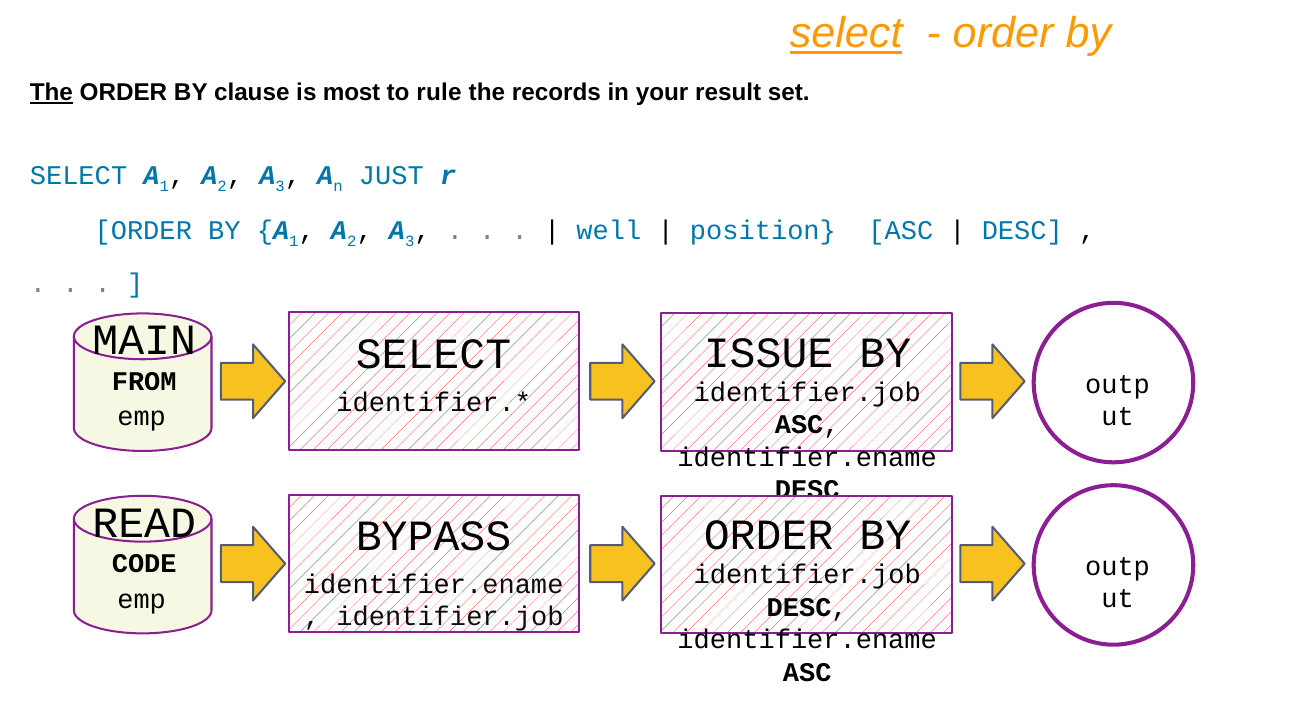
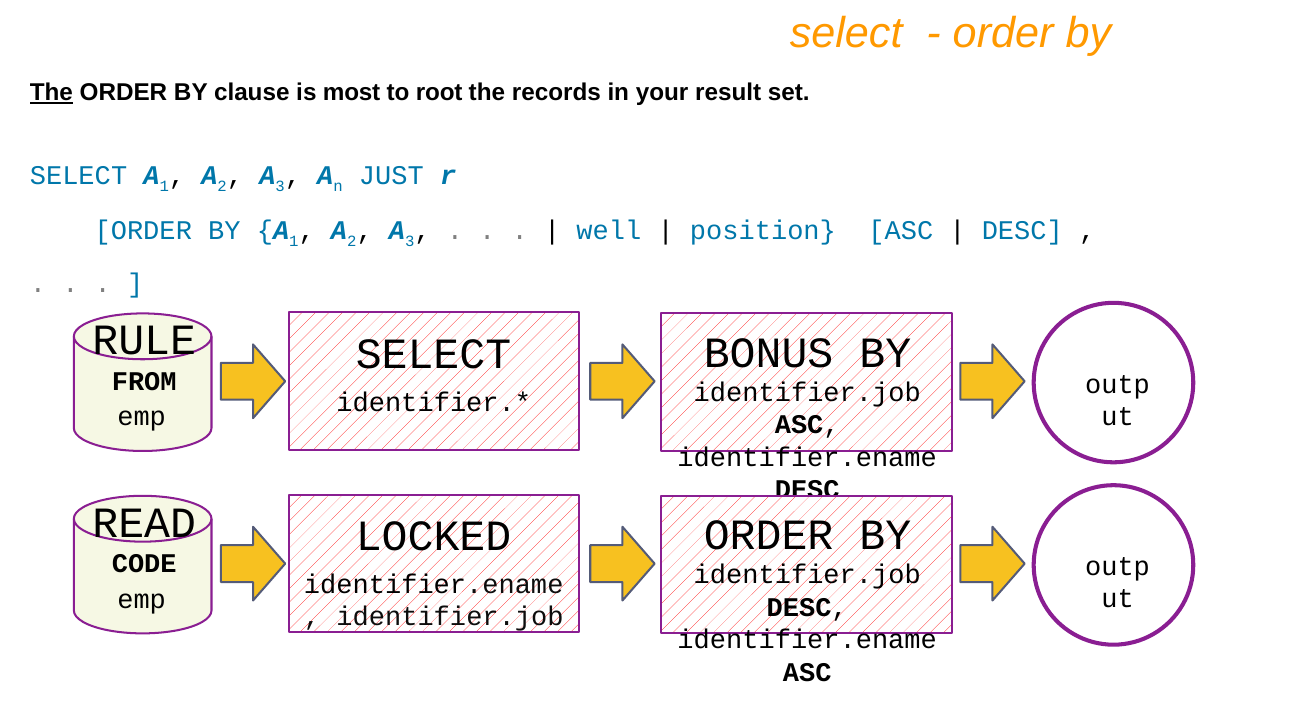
select at (846, 34) underline: present -> none
rule: rule -> root
MAIN: MAIN -> RULE
ISSUE: ISSUE -> BONUS
BYPASS: BYPASS -> LOCKED
